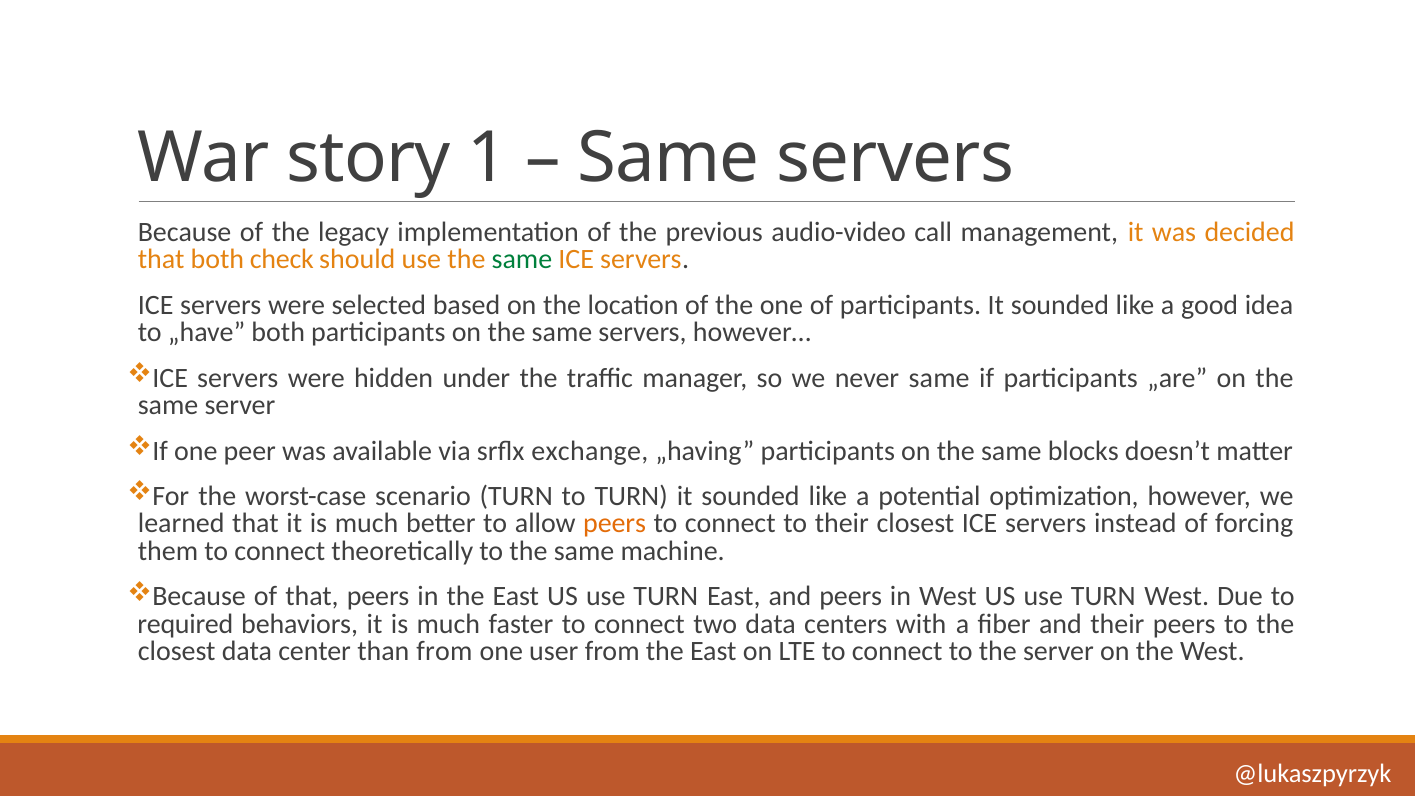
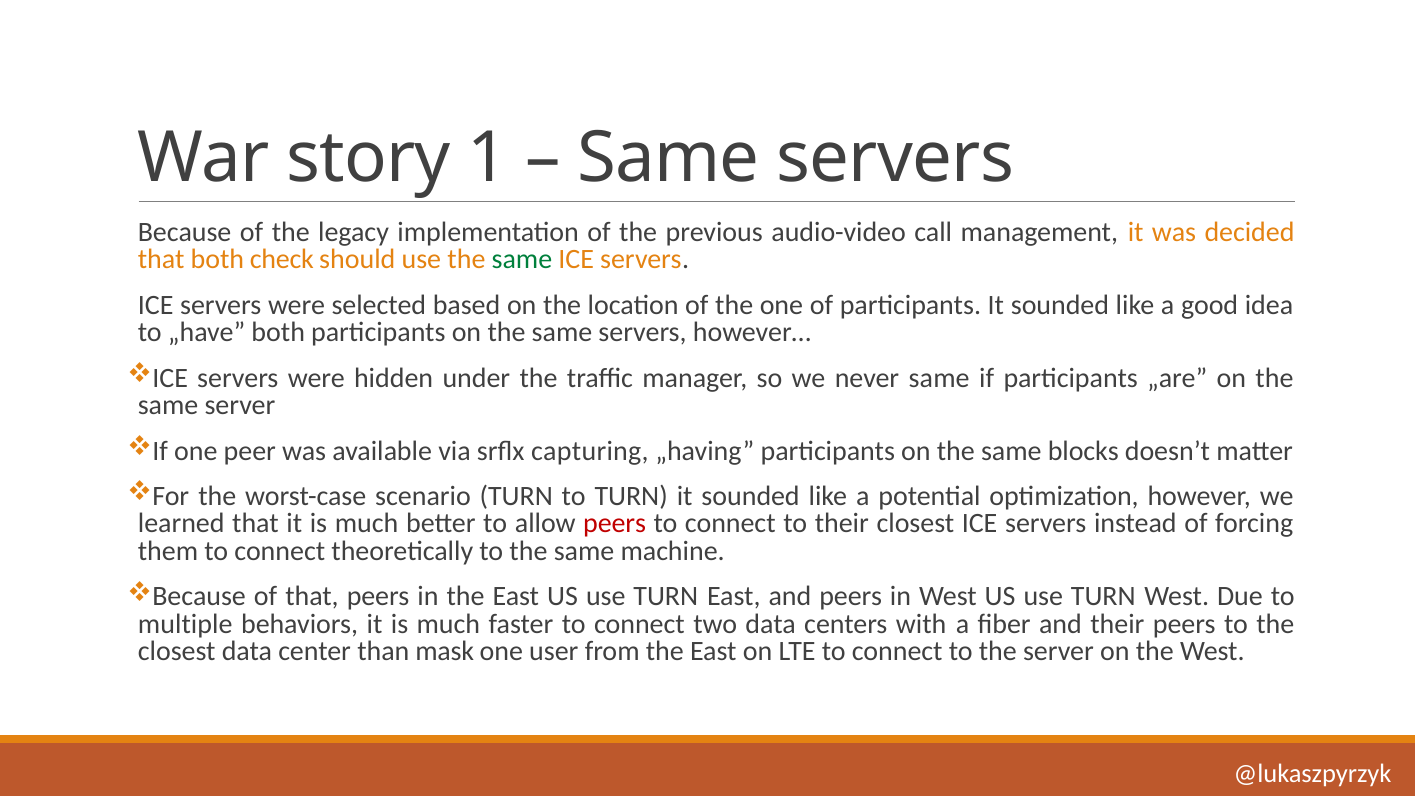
exchange: exchange -> capturing
peers at (615, 524) colour: orange -> red
required: required -> multiple
than from: from -> mask
